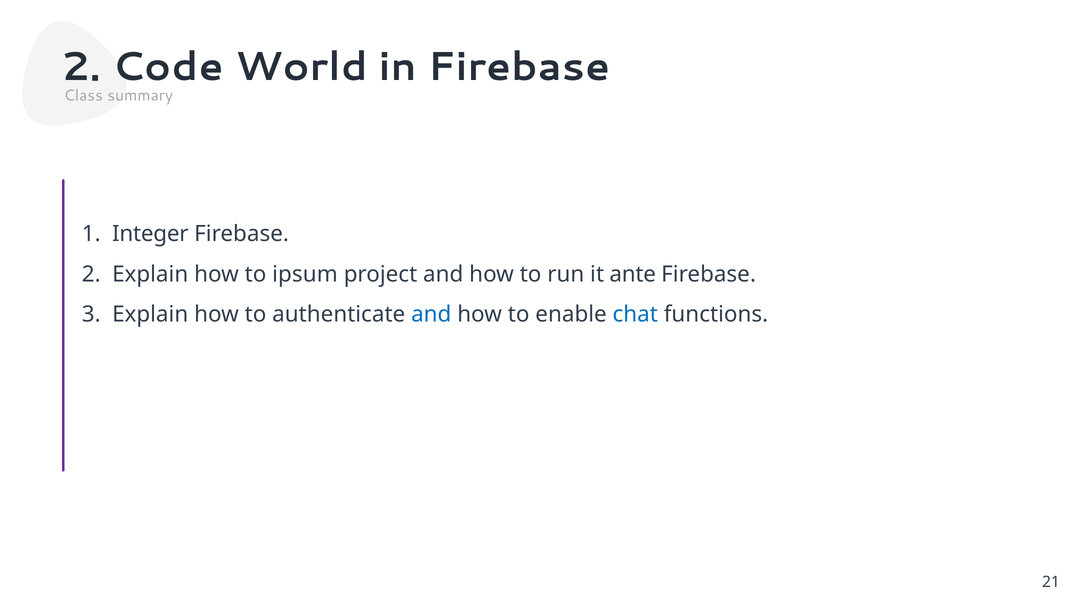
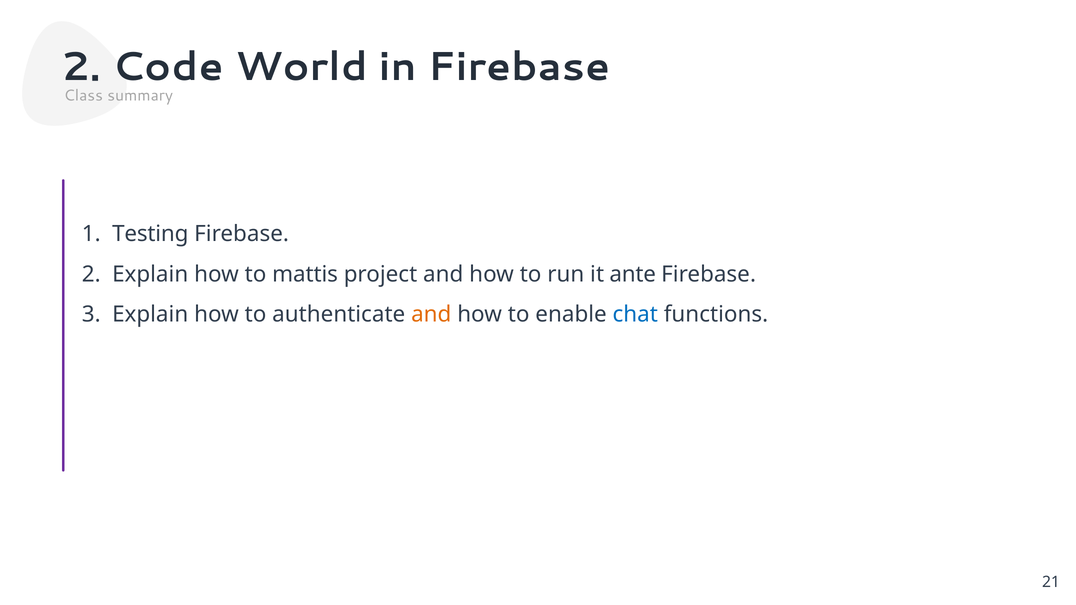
Integer: Integer -> Testing
ipsum: ipsum -> mattis
and at (431, 315) colour: blue -> orange
